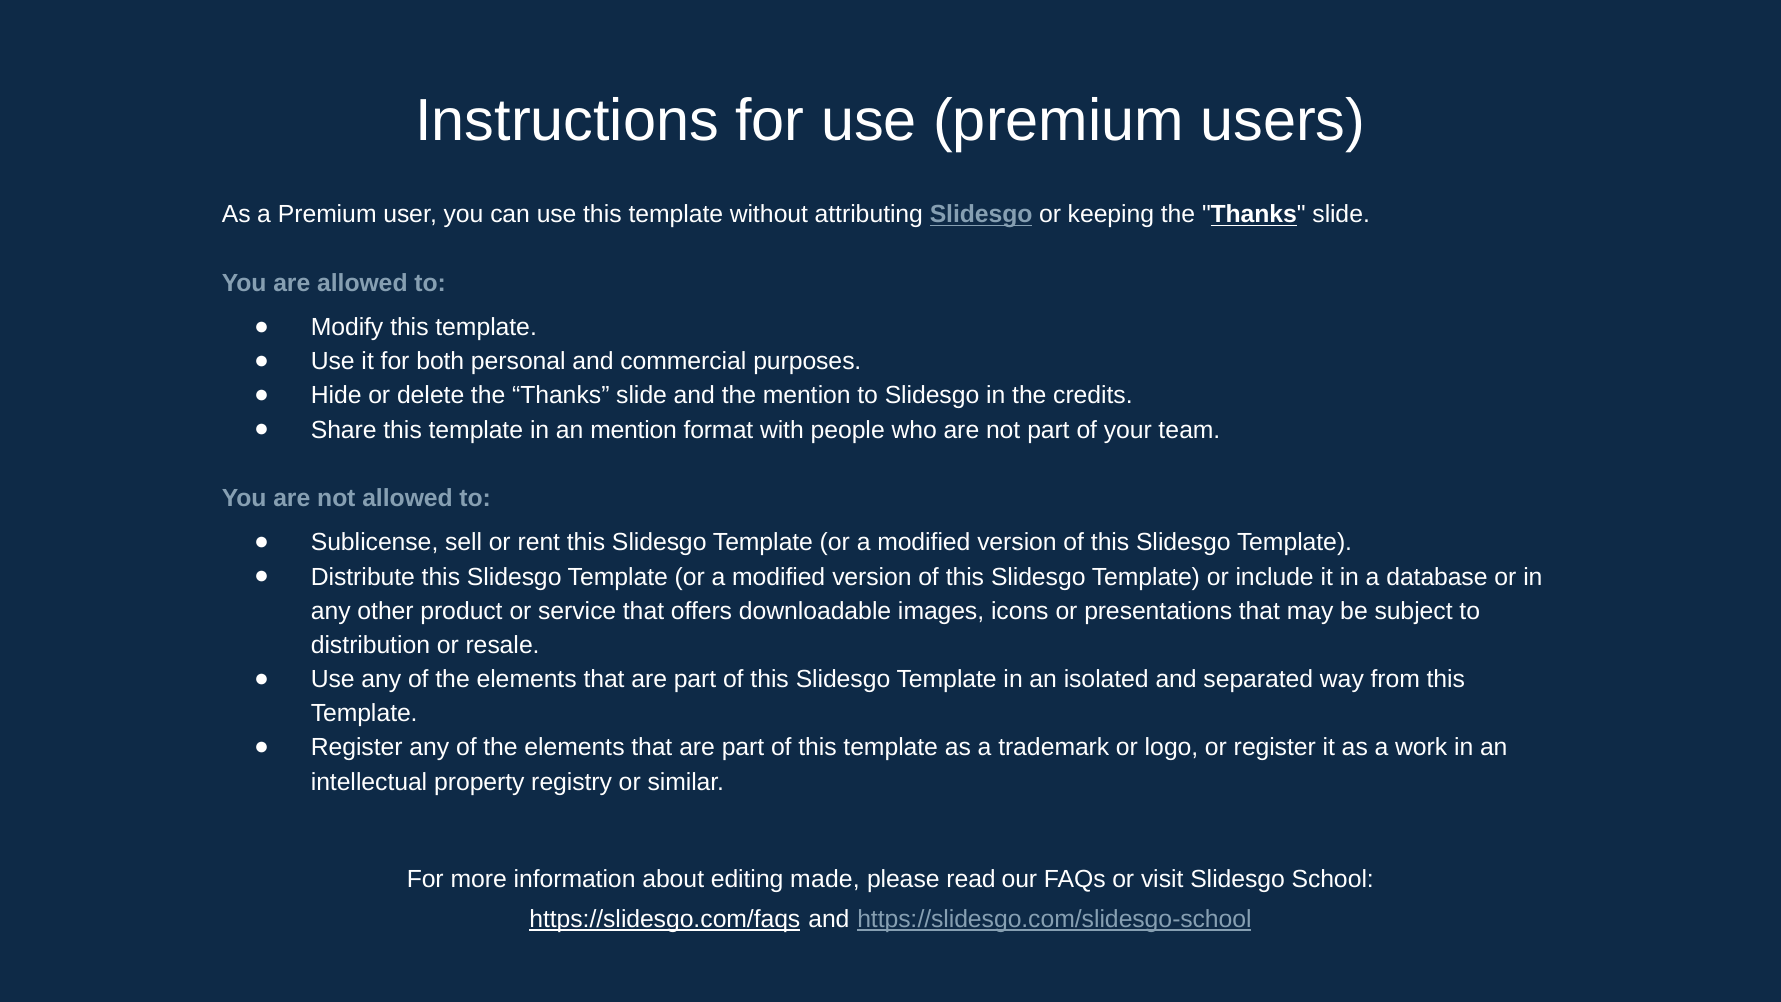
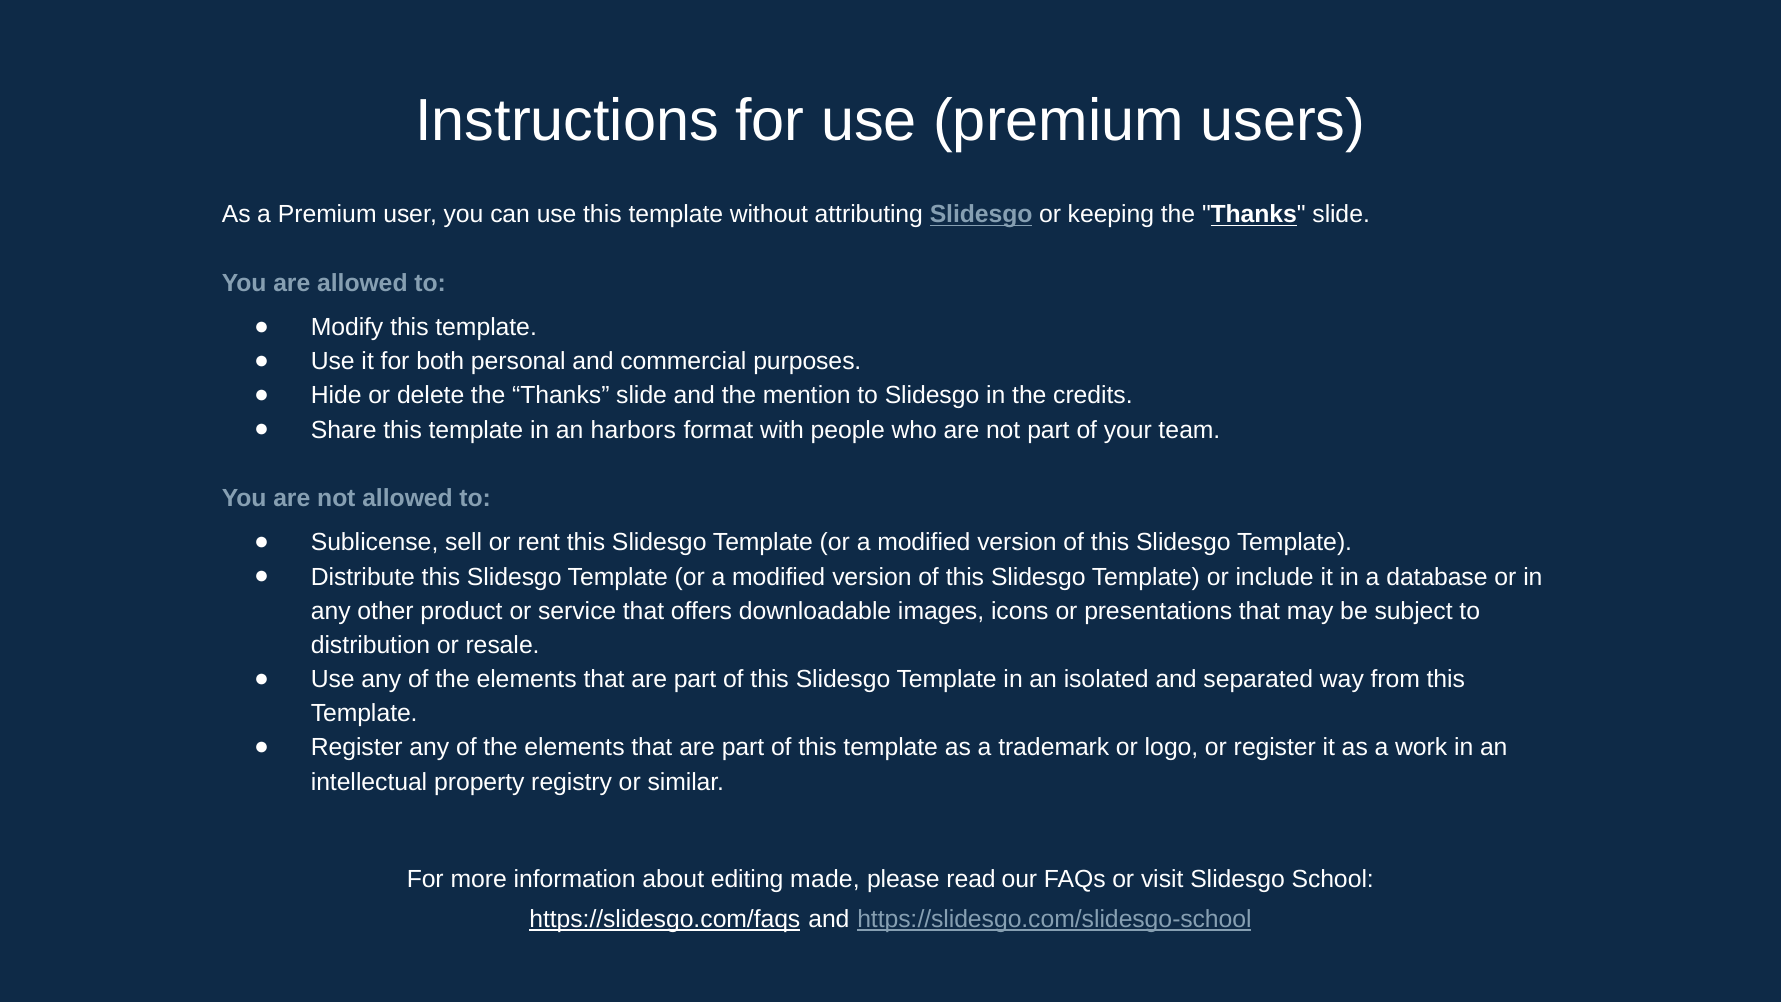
an mention: mention -> harbors
